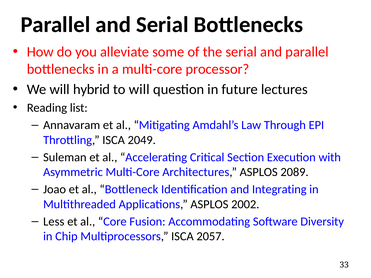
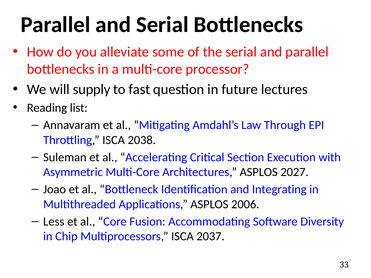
hybrid: hybrid -> supply
to will: will -> fast
2049: 2049 -> 2038
2089: 2089 -> 2027
2002: 2002 -> 2006
2057: 2057 -> 2037
